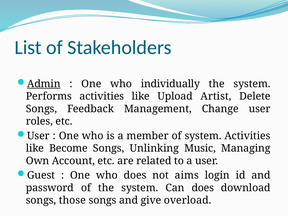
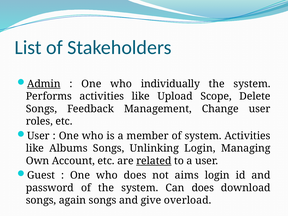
Artist: Artist -> Scope
Become: Become -> Albums
Unlinking Music: Music -> Login
related underline: none -> present
those: those -> again
